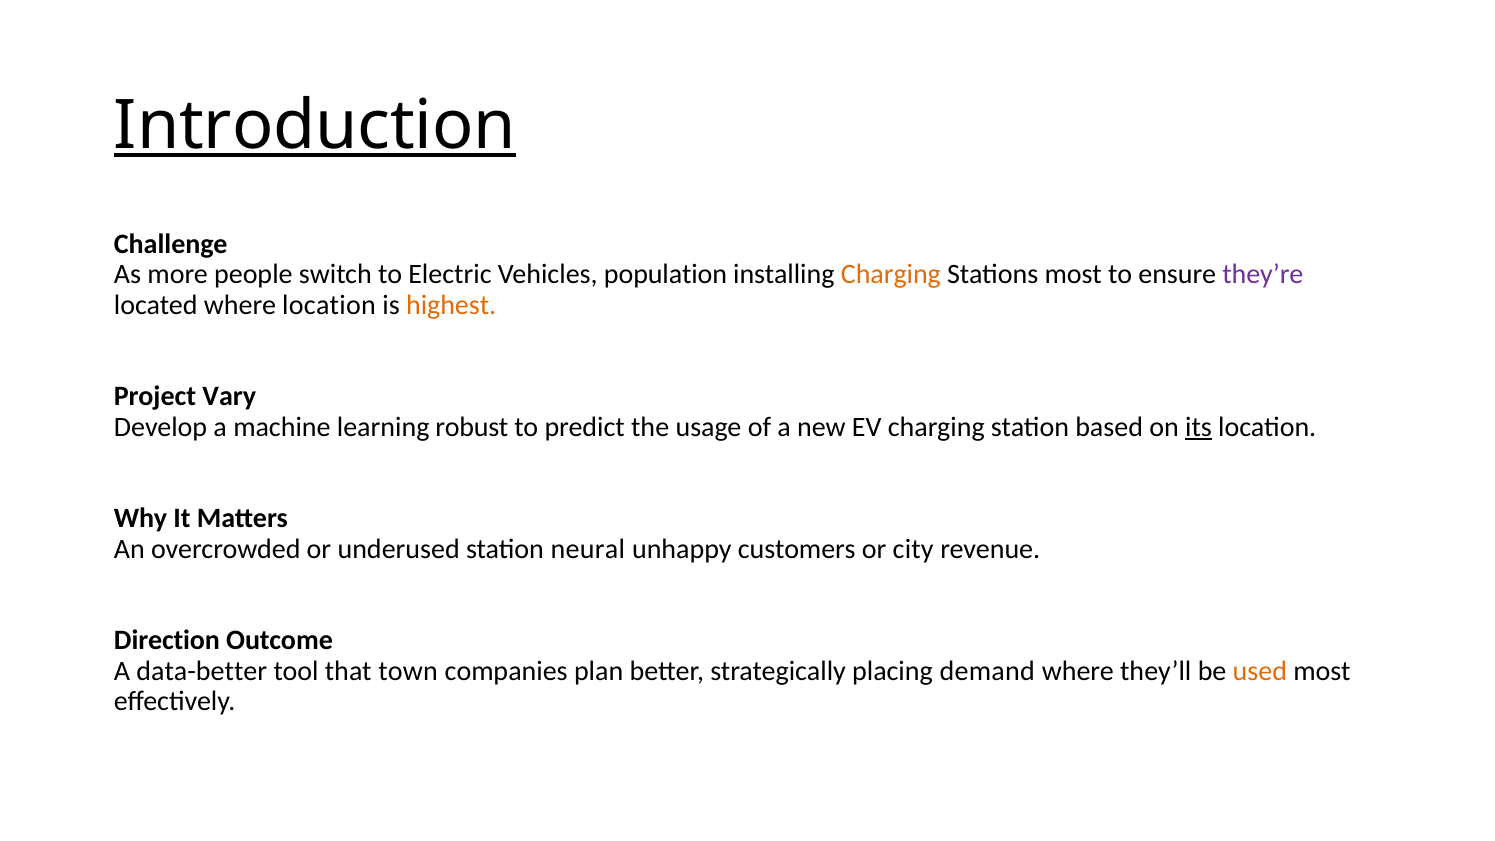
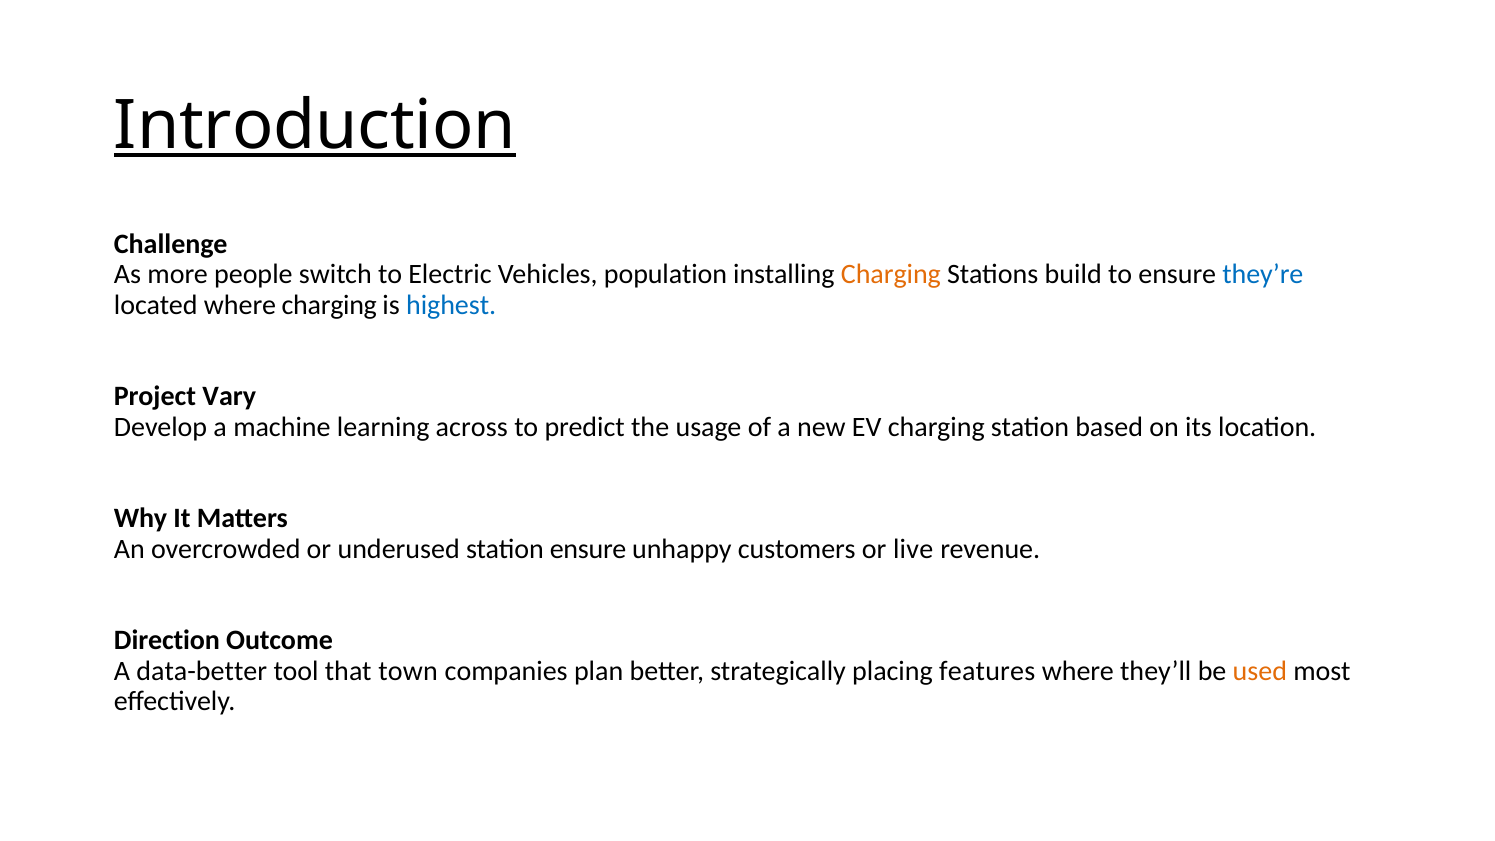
Stations most: most -> build
they’re colour: purple -> blue
where location: location -> charging
highest colour: orange -> blue
robust: robust -> across
its underline: present -> none
station neural: neural -> ensure
city: city -> live
demand: demand -> features
